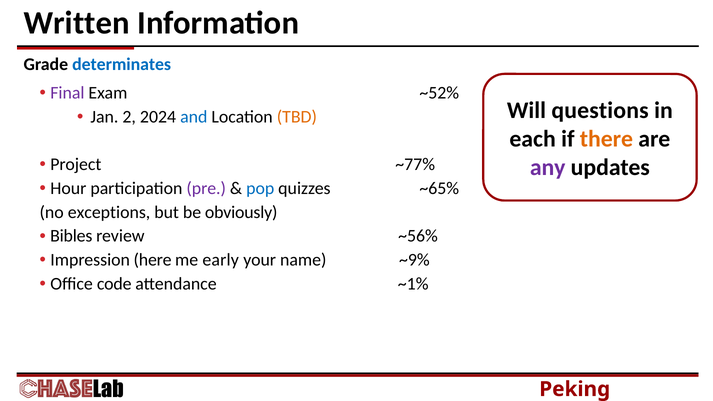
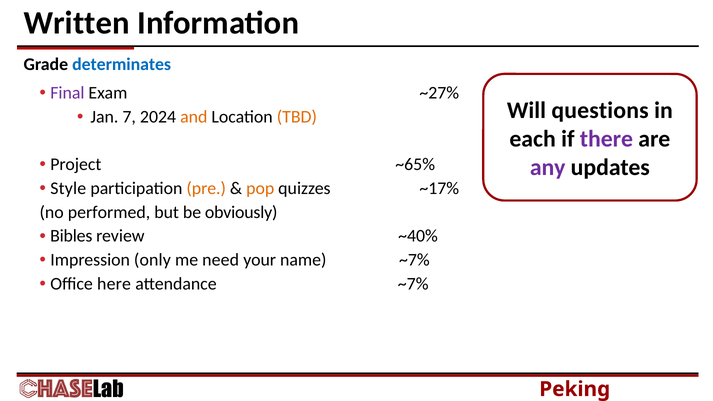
~52%: ~52% -> ~27%
2: 2 -> 7
and colour: blue -> orange
there colour: orange -> purple
~77%: ~77% -> ~65%
Hour: Hour -> Style
pre colour: purple -> orange
pop colour: blue -> orange
~65%: ~65% -> ~17%
exceptions: exceptions -> performed
~56%: ~56% -> ~40%
here: here -> only
early: early -> need
name ~9%: ~9% -> ~7%
code: code -> here
attendance ~1%: ~1% -> ~7%
